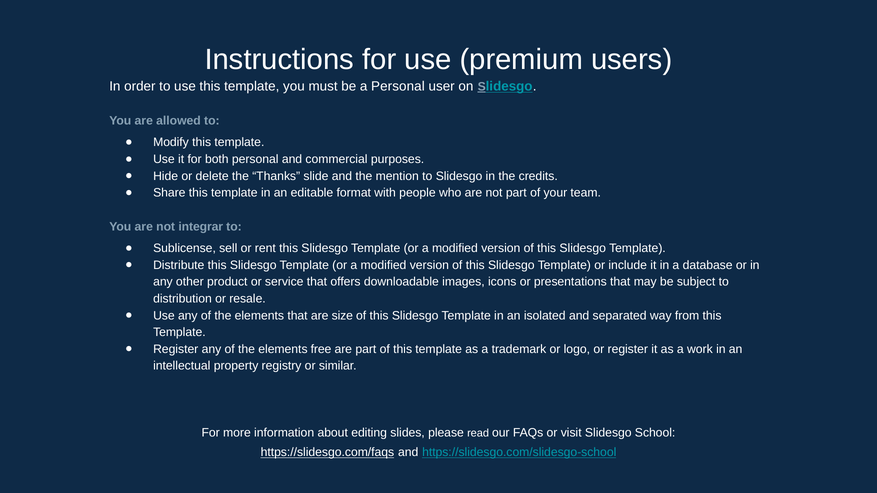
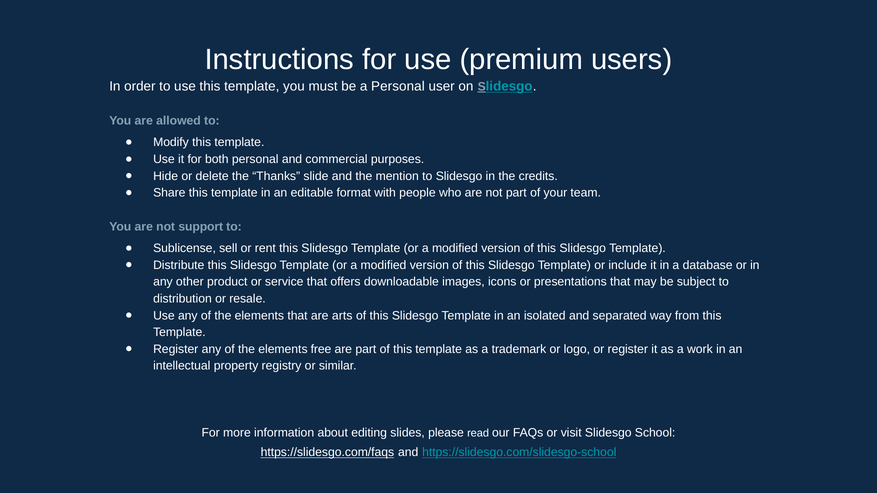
integrar: integrar -> support
size: size -> arts
